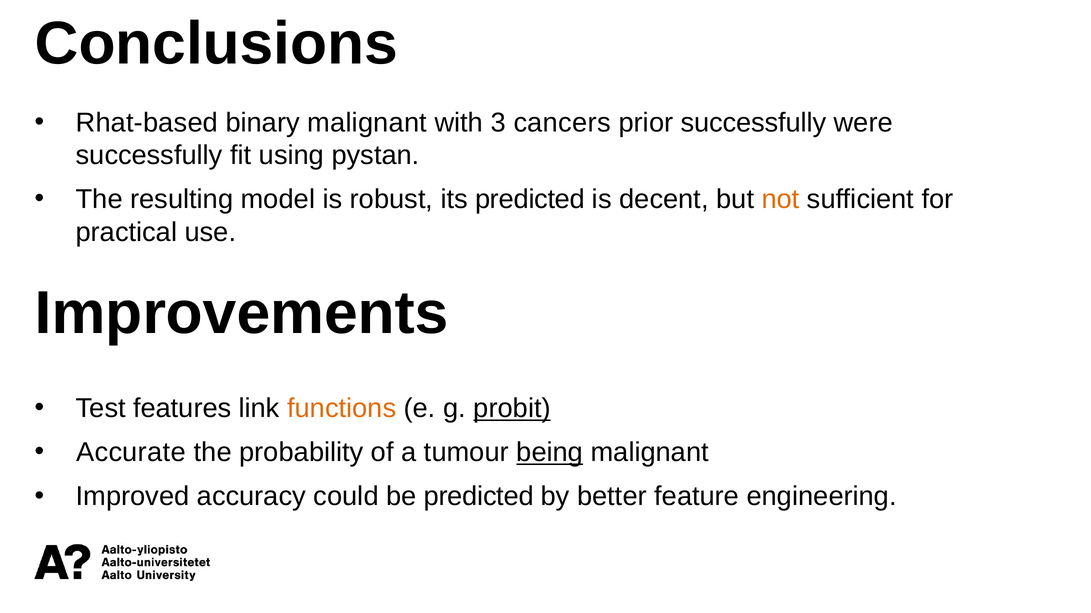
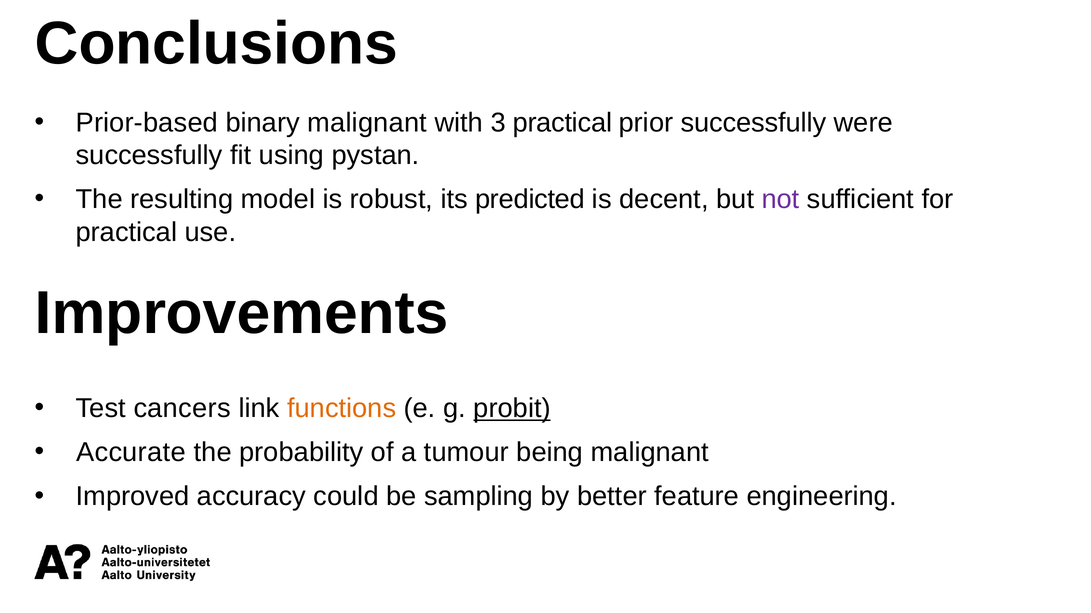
Rhat-based: Rhat-based -> Prior-based
3 cancers: cancers -> practical
not colour: orange -> purple
features: features -> cancers
being underline: present -> none
be predicted: predicted -> sampling
